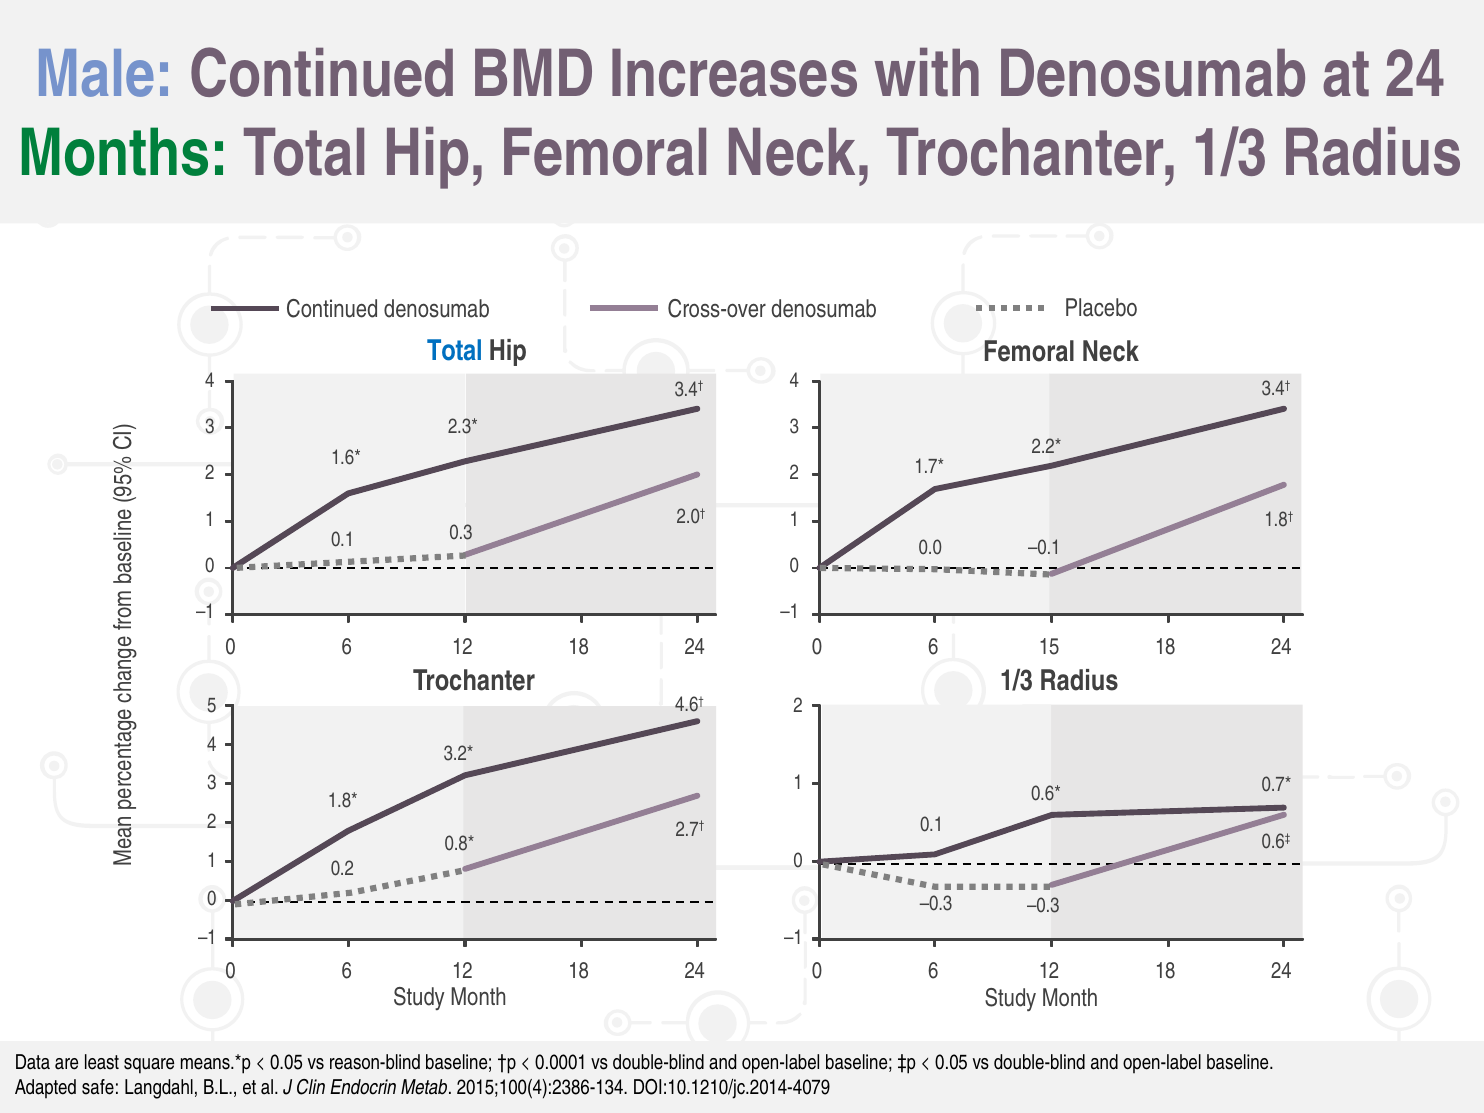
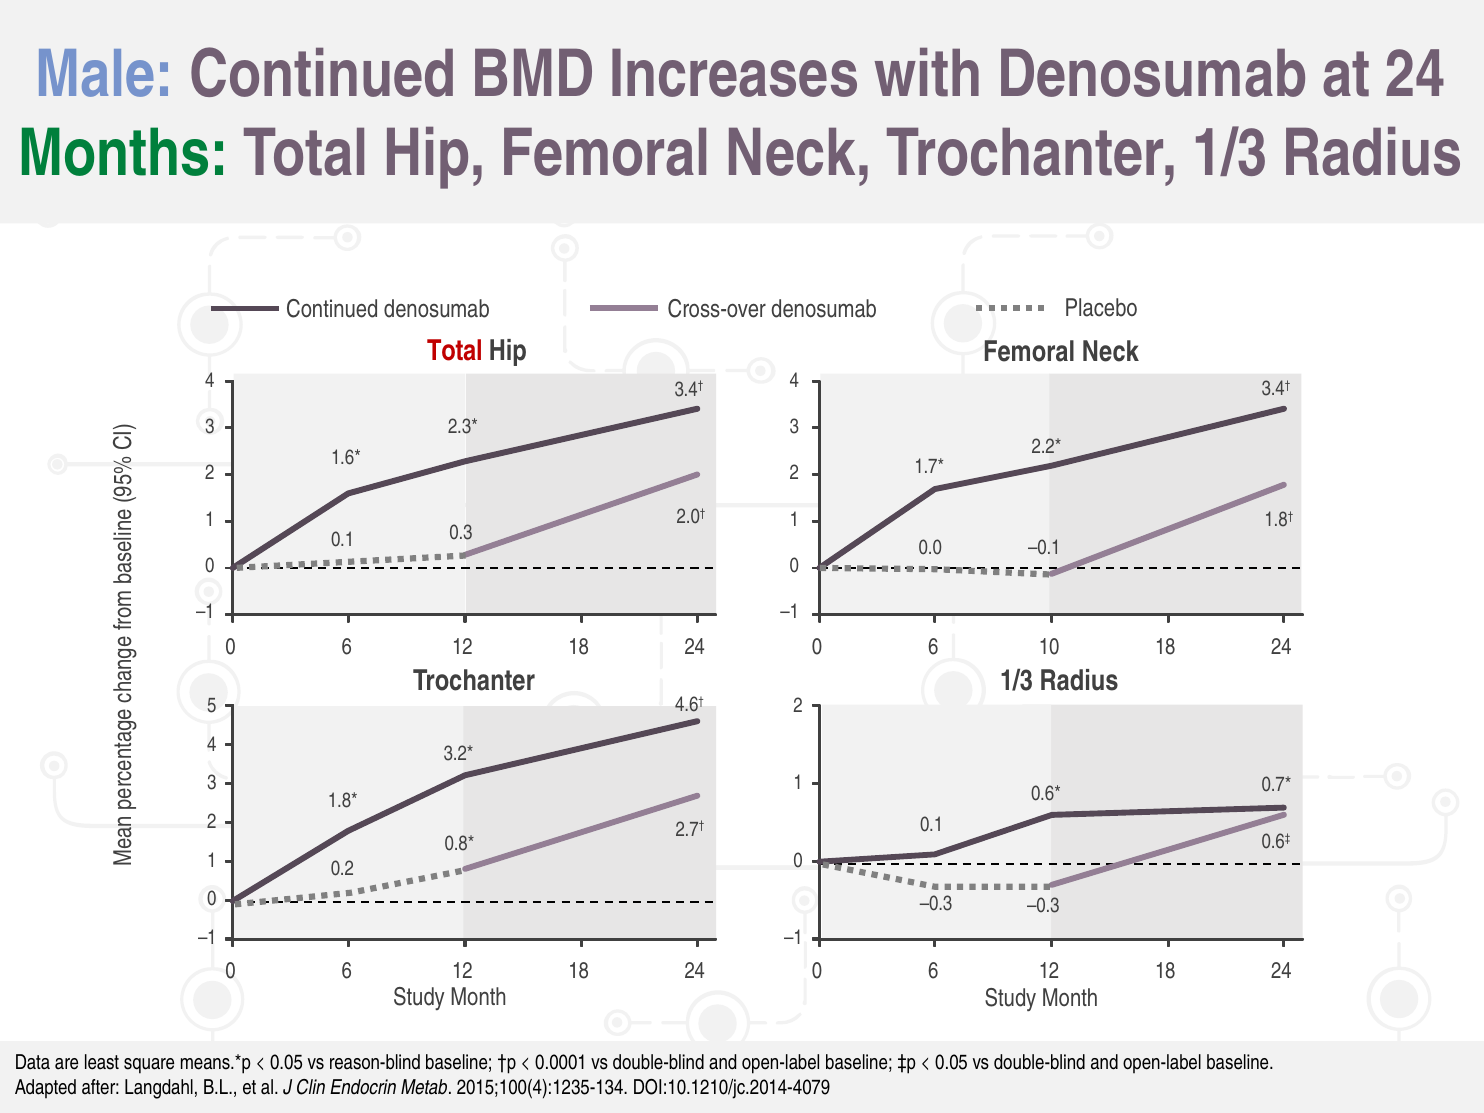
Total at (455, 351) colour: blue -> red
15: 15 -> 10
safe: safe -> after
2015;100(4):2386-134: 2015;100(4):2386-134 -> 2015;100(4):1235-134
